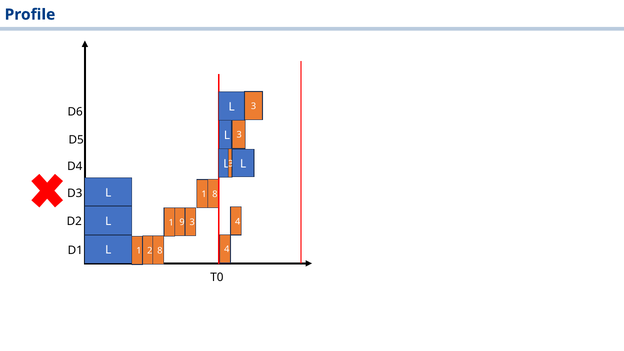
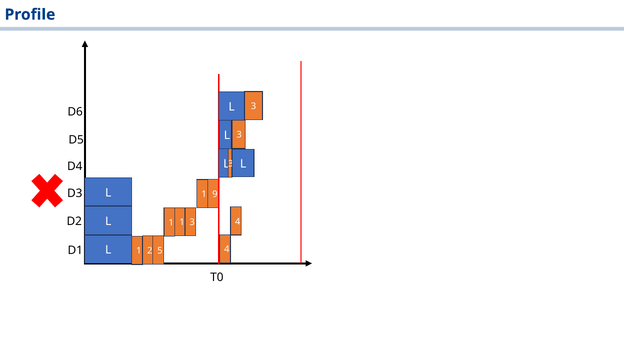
1 8: 8 -> 9
1 9: 9 -> 1
2 8: 8 -> 5
